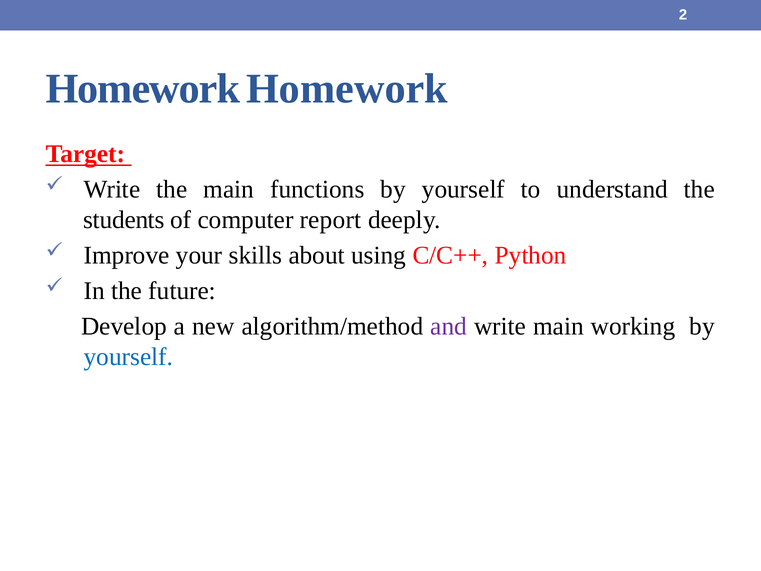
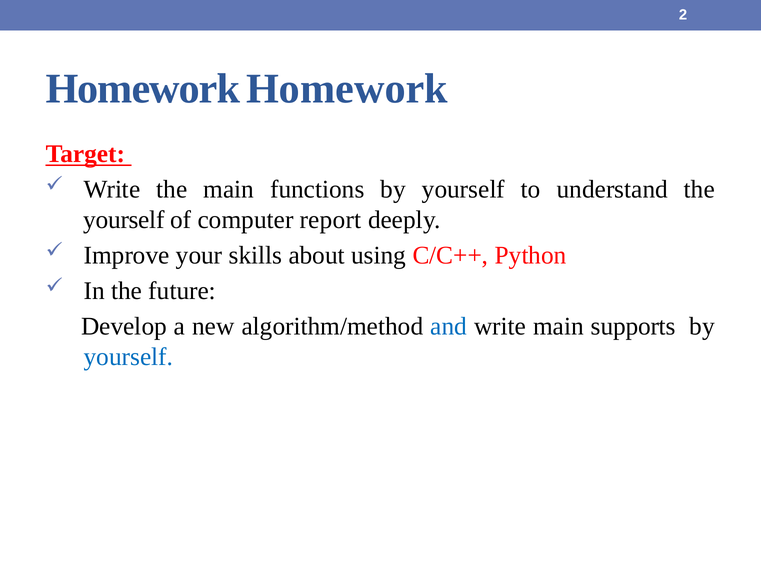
students at (124, 220): students -> yourself
and colour: purple -> blue
working: working -> supports
